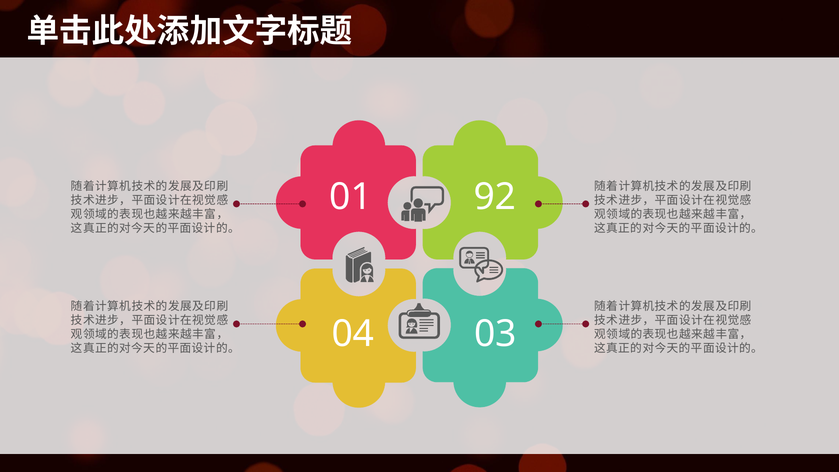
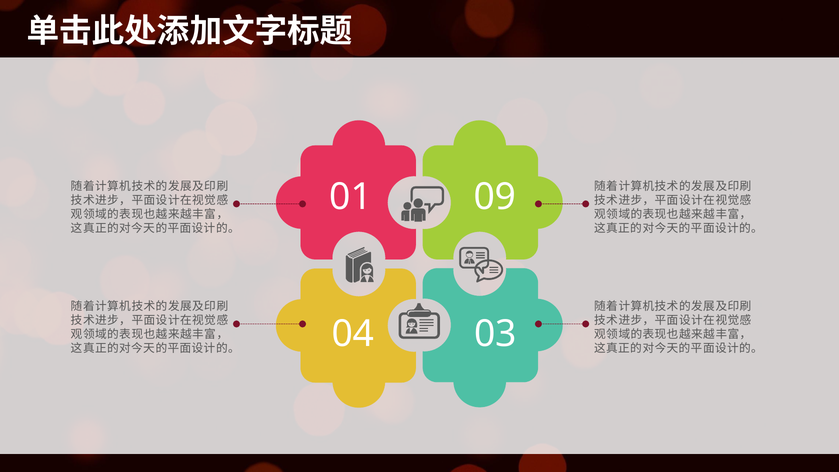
92: 92 -> 09
